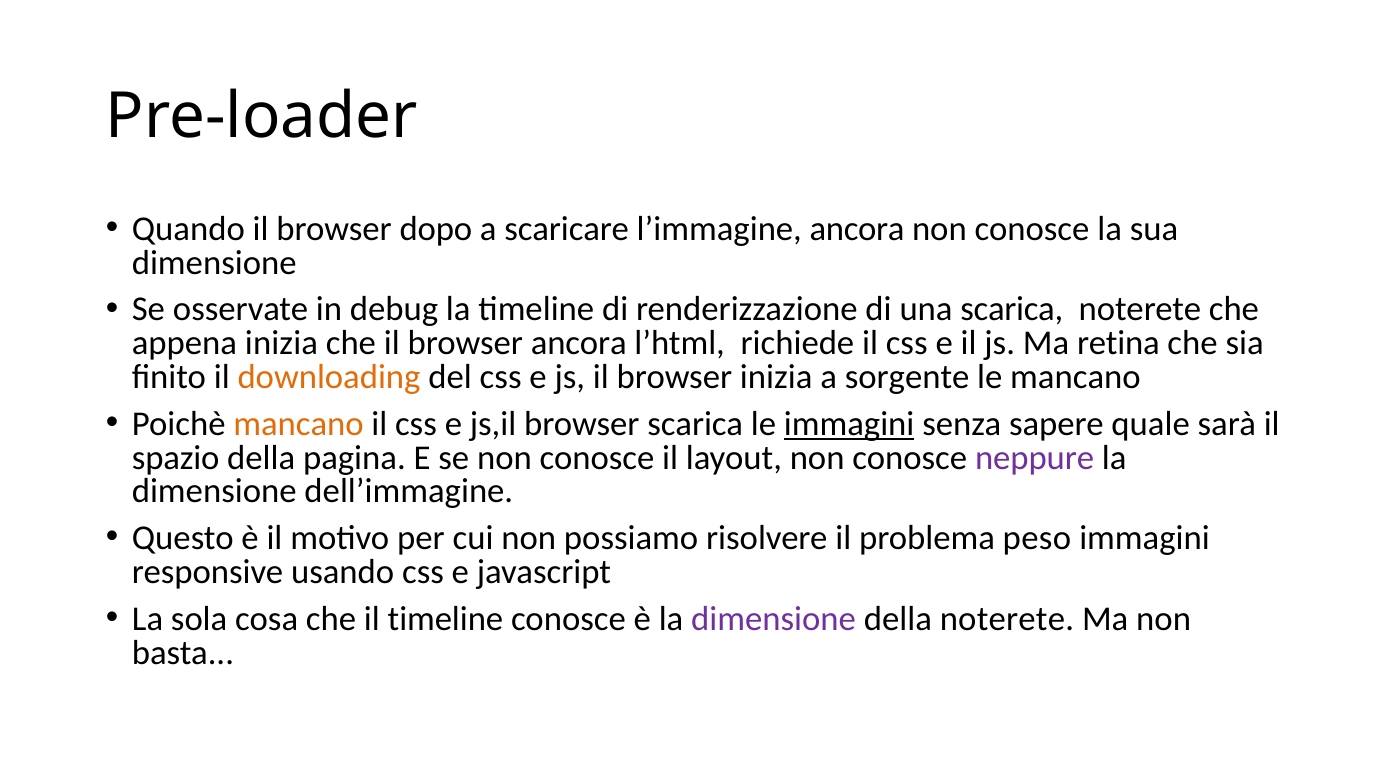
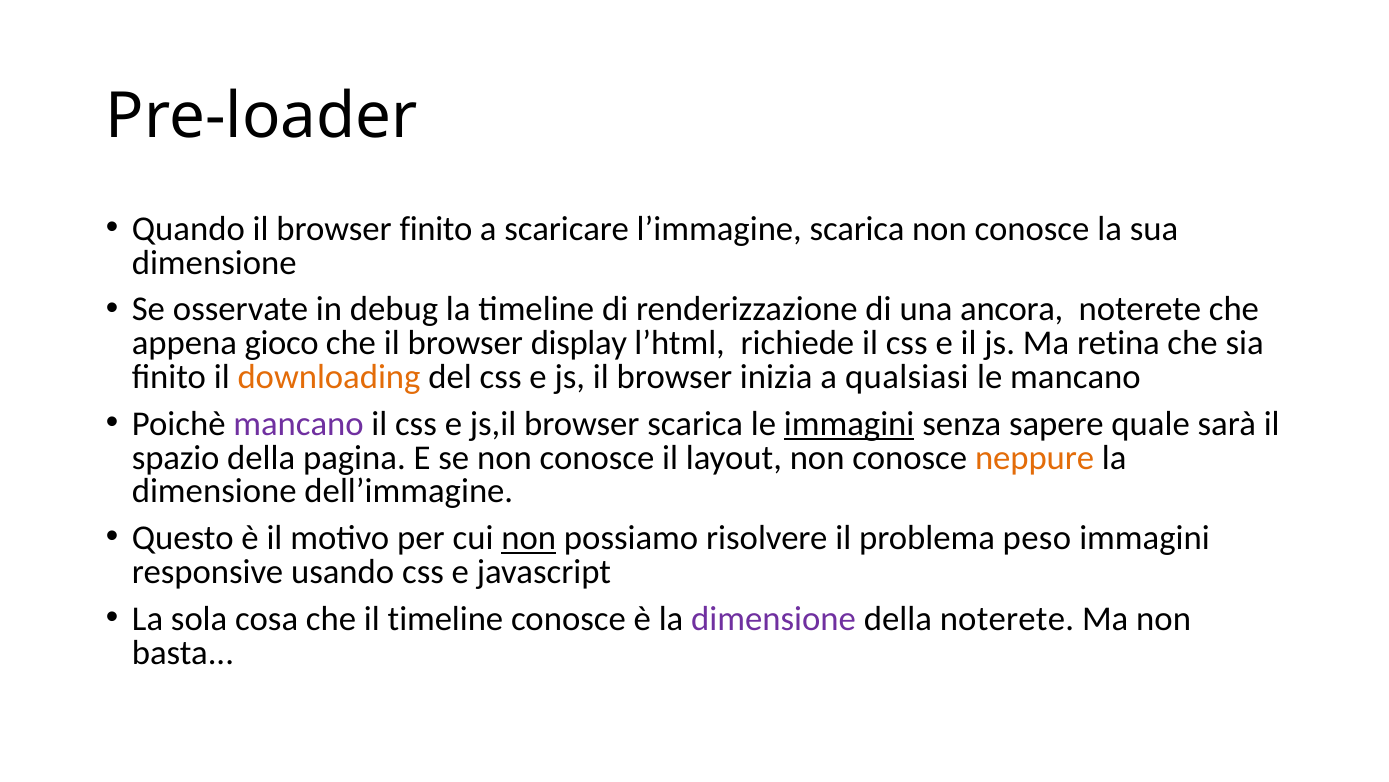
browser dopo: dopo -> finito
l’immagine ancora: ancora -> scarica
una scarica: scarica -> ancora
appena inizia: inizia -> gioco
browser ancora: ancora -> display
sorgente: sorgente -> qualsiasi
mancano at (299, 423) colour: orange -> purple
neppure colour: purple -> orange
non at (529, 538) underline: none -> present
